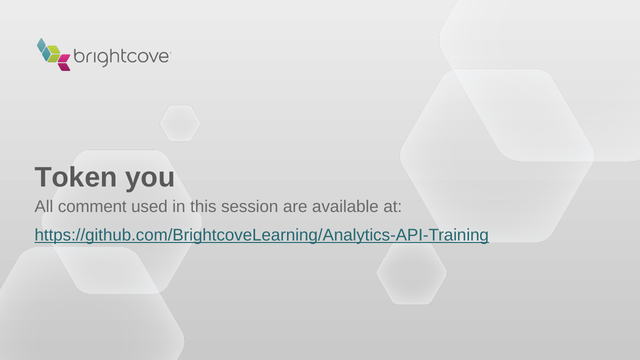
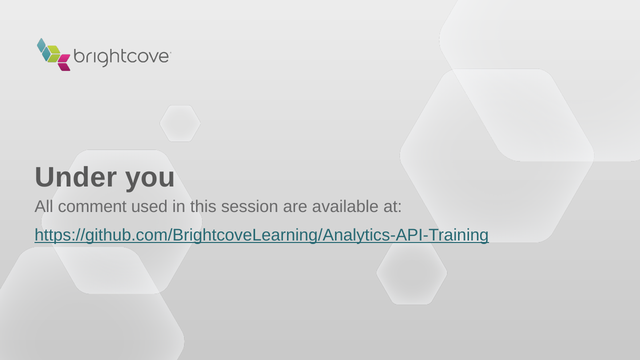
Token: Token -> Under
